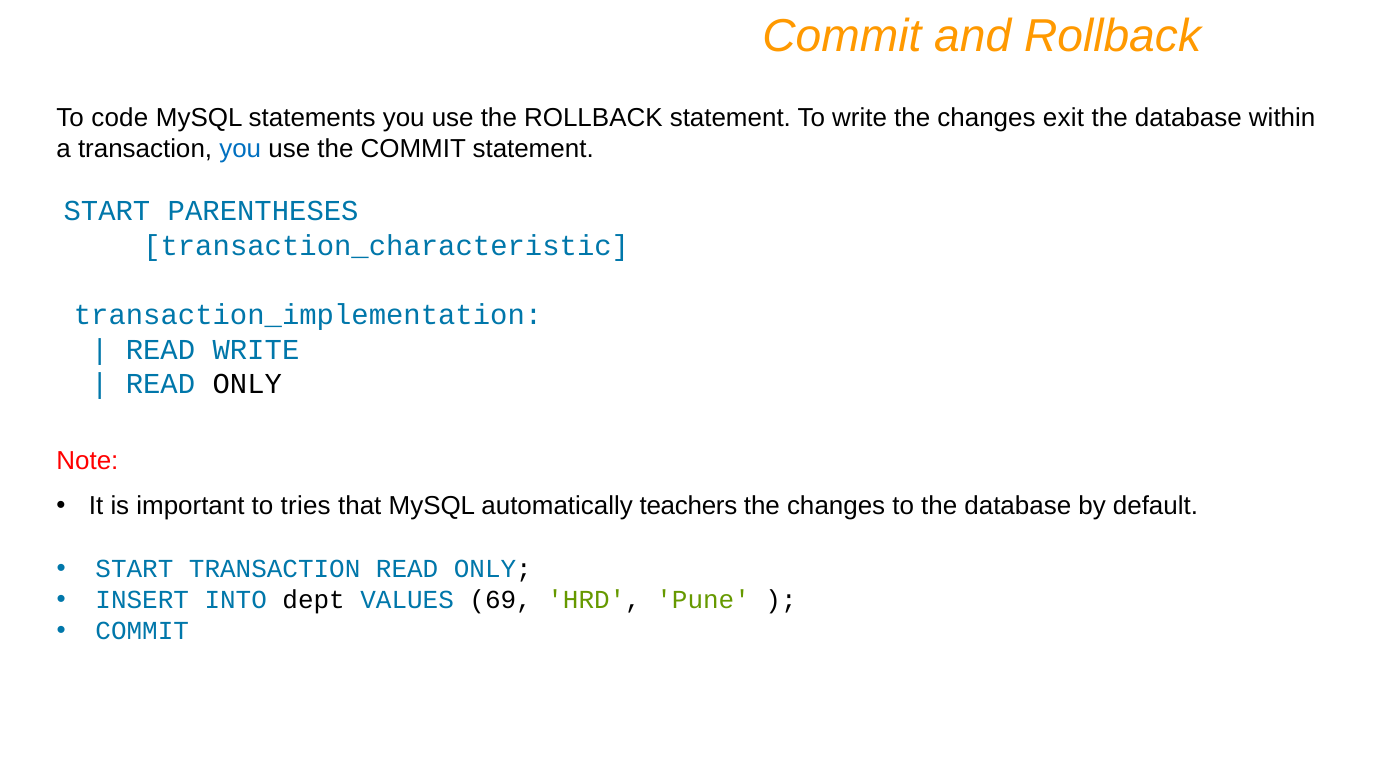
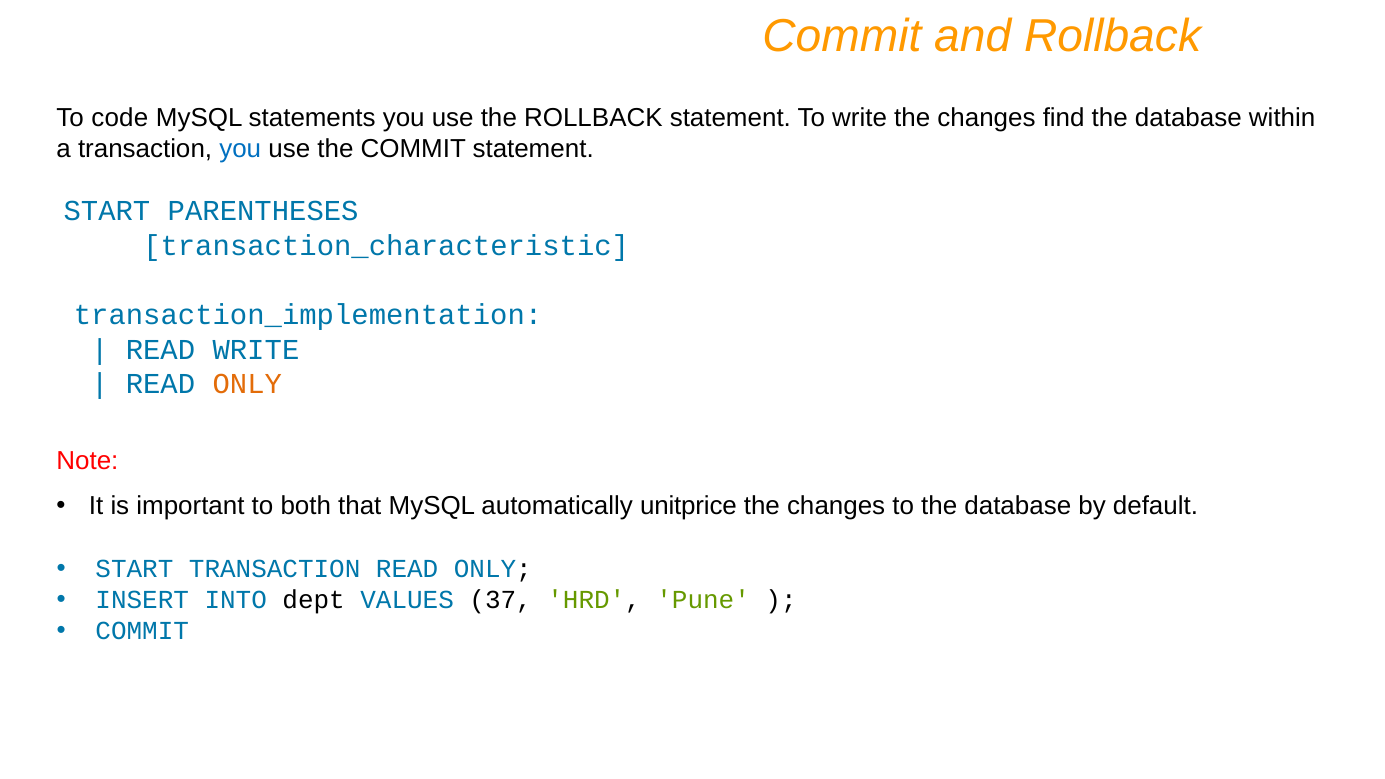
exit: exit -> find
ONLY at (247, 384) colour: black -> orange
tries: tries -> both
teachers: teachers -> unitprice
69: 69 -> 37
